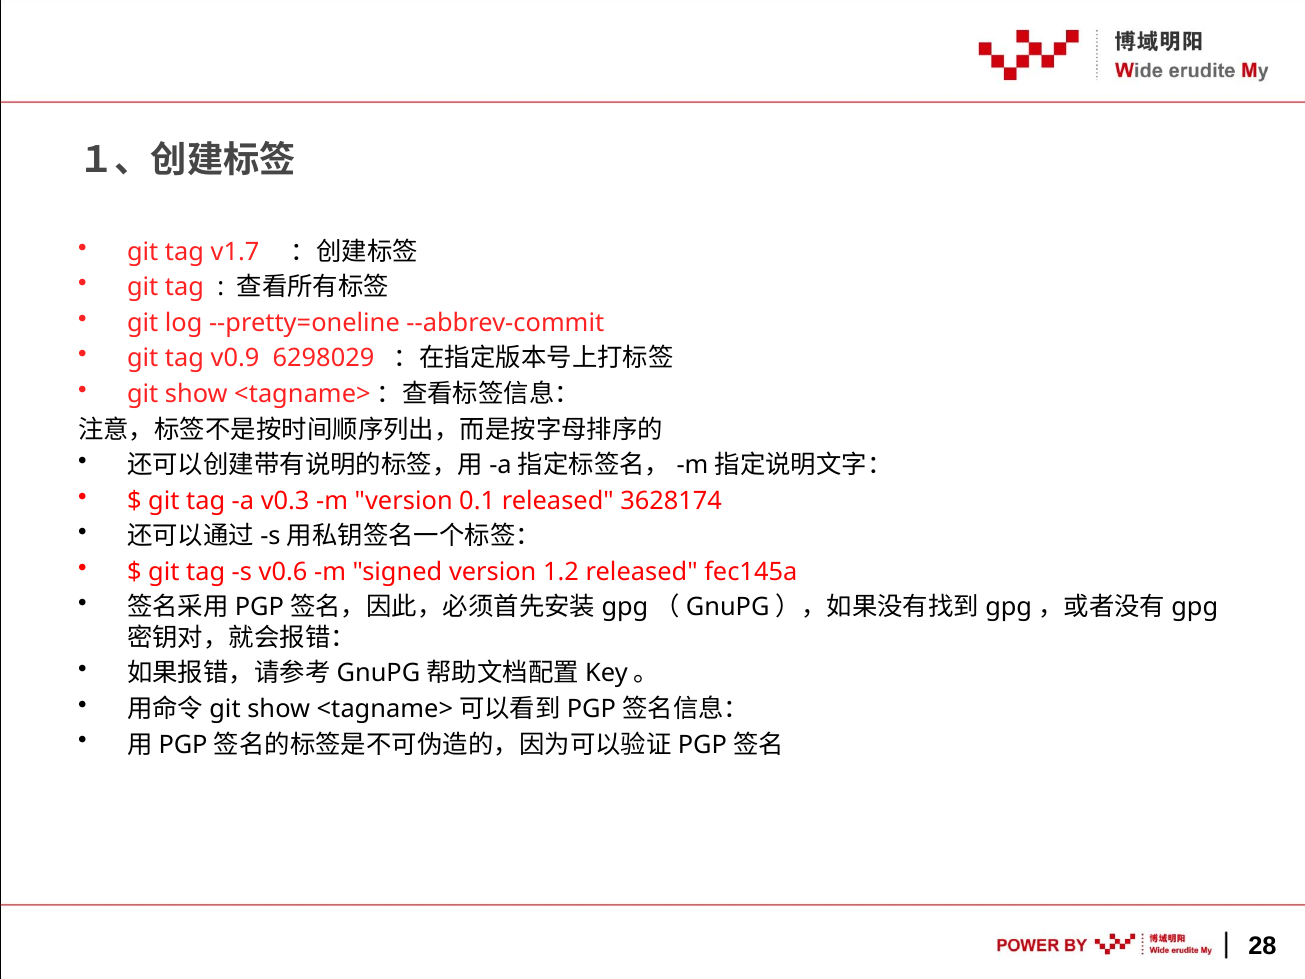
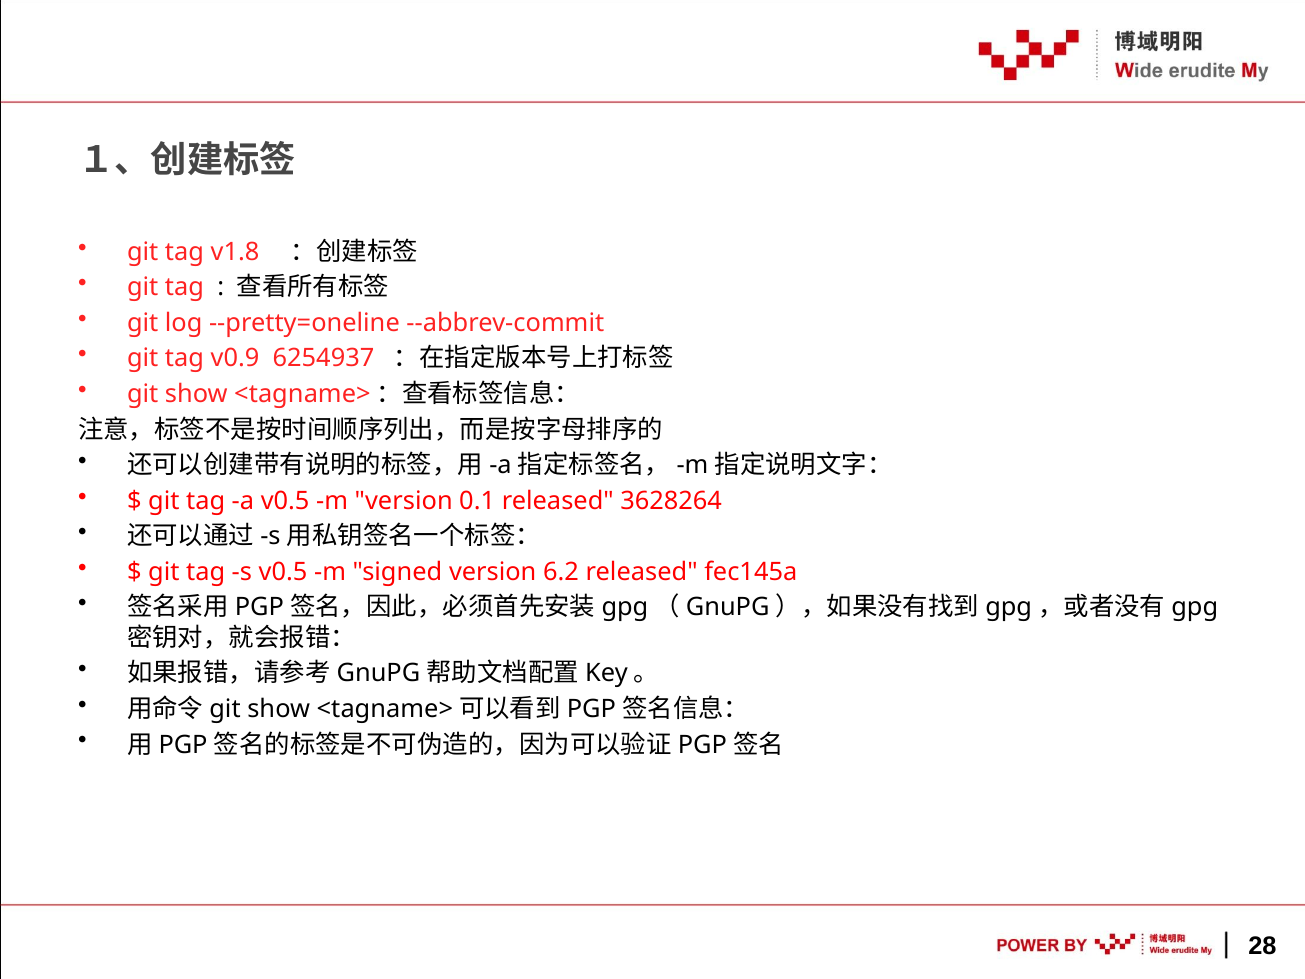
v1.7: v1.7 -> v1.8
6298029: 6298029 -> 6254937
a v0.3: v0.3 -> v0.5
3628174: 3628174 -> 3628264
s v0.6: v0.6 -> v0.5
1.2: 1.2 -> 6.2
